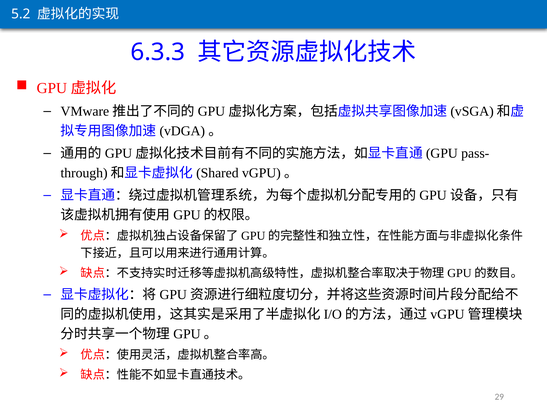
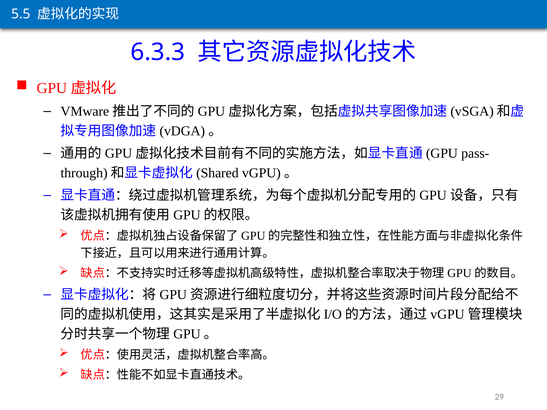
5.2: 5.2 -> 5.5
